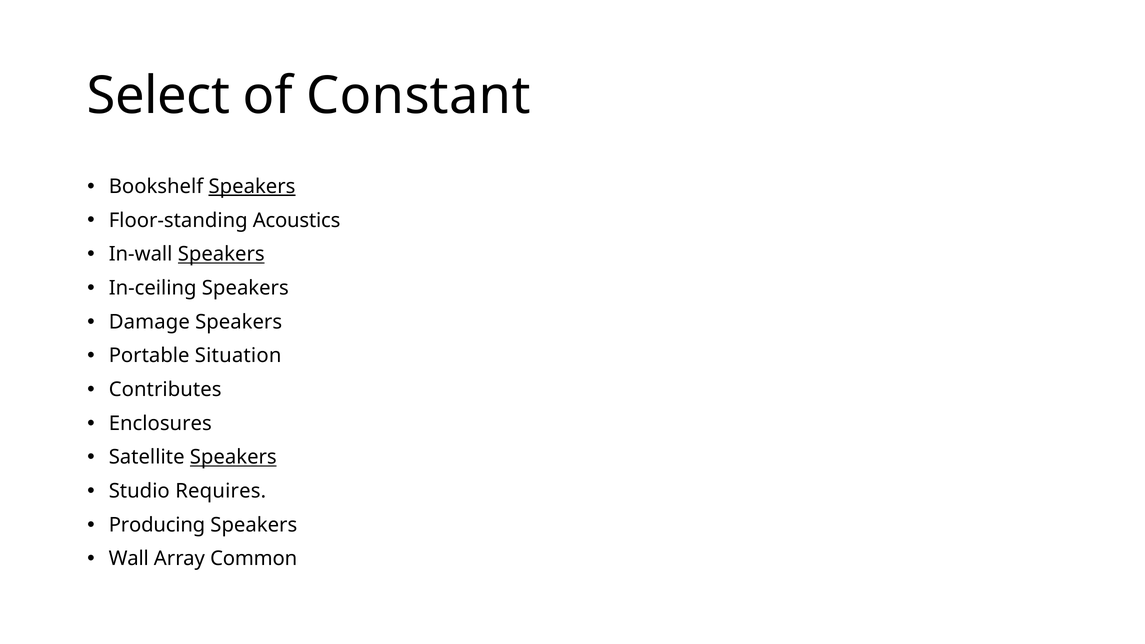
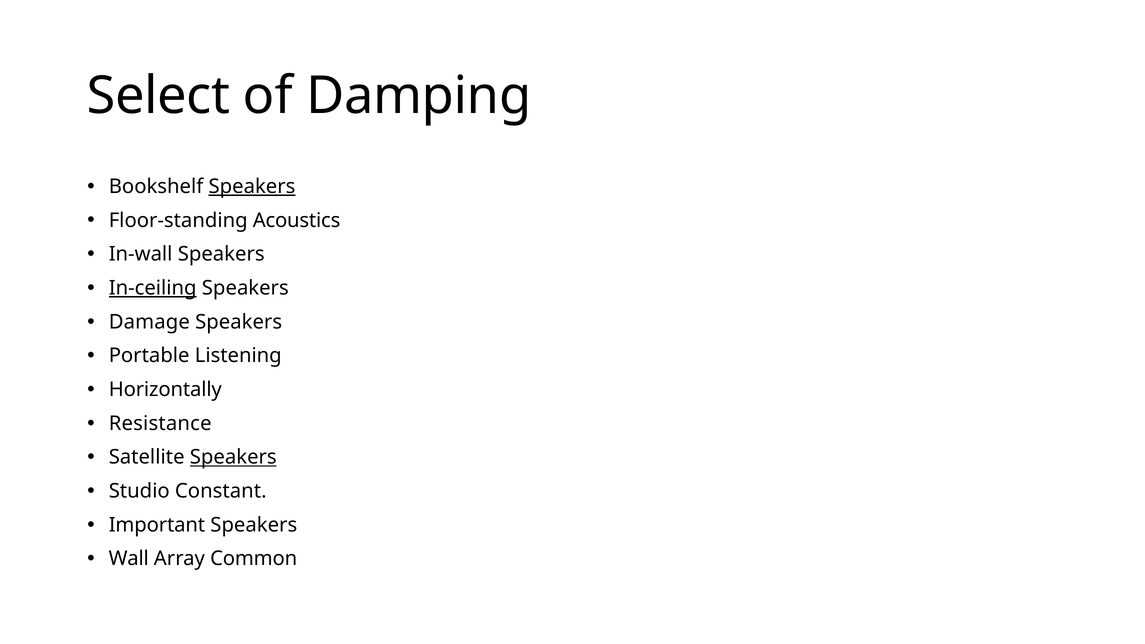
Constant: Constant -> Damping
Speakers at (221, 254) underline: present -> none
In-ceiling underline: none -> present
Situation: Situation -> Listening
Contributes: Contributes -> Horizontally
Enclosures: Enclosures -> Resistance
Requires: Requires -> Constant
Producing: Producing -> Important
